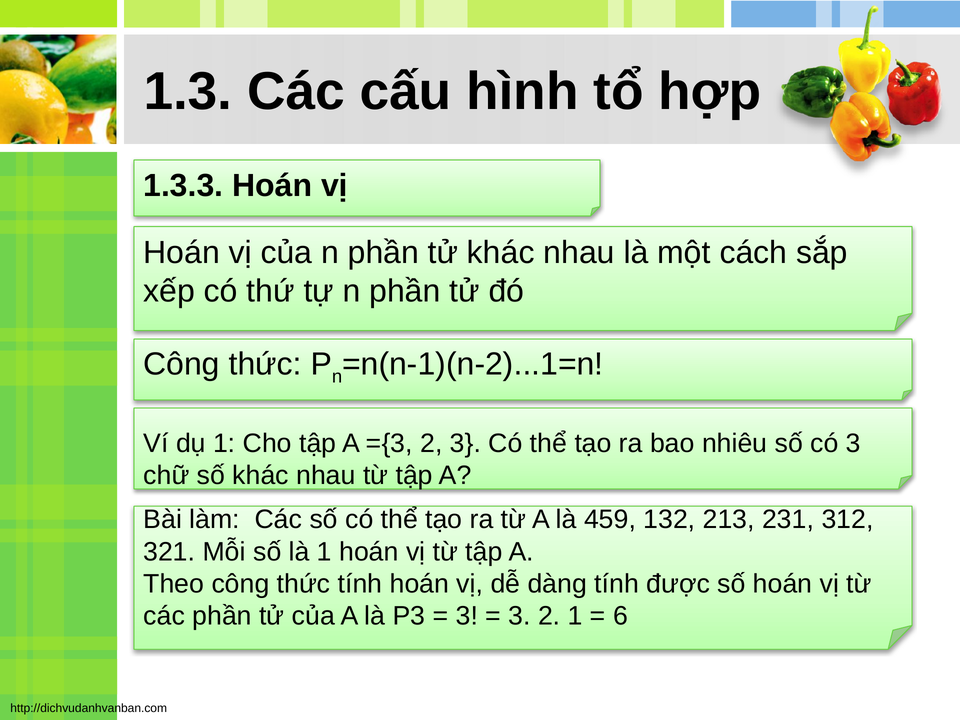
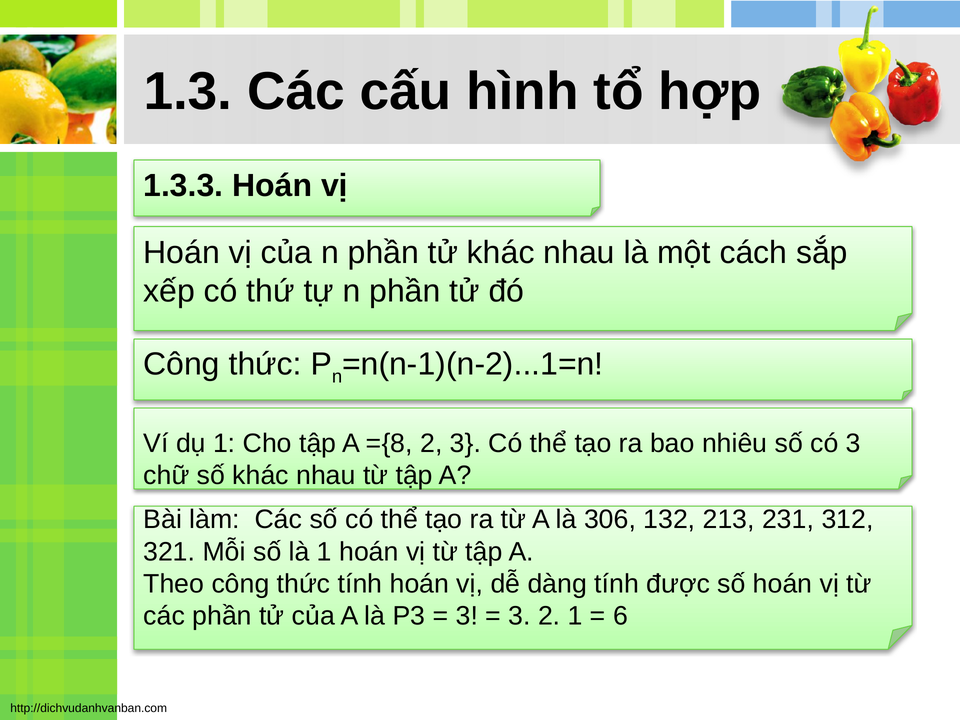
={3: ={3 -> ={8
459: 459 -> 306
